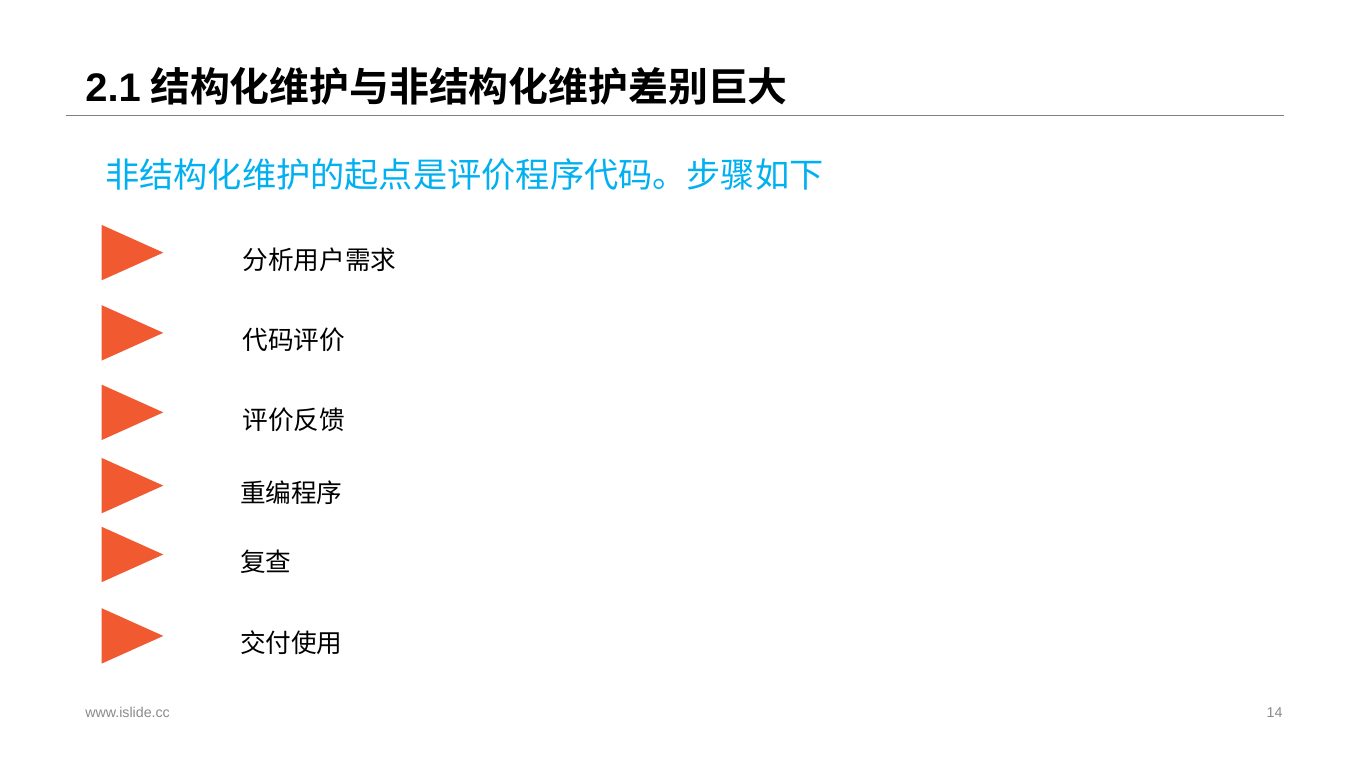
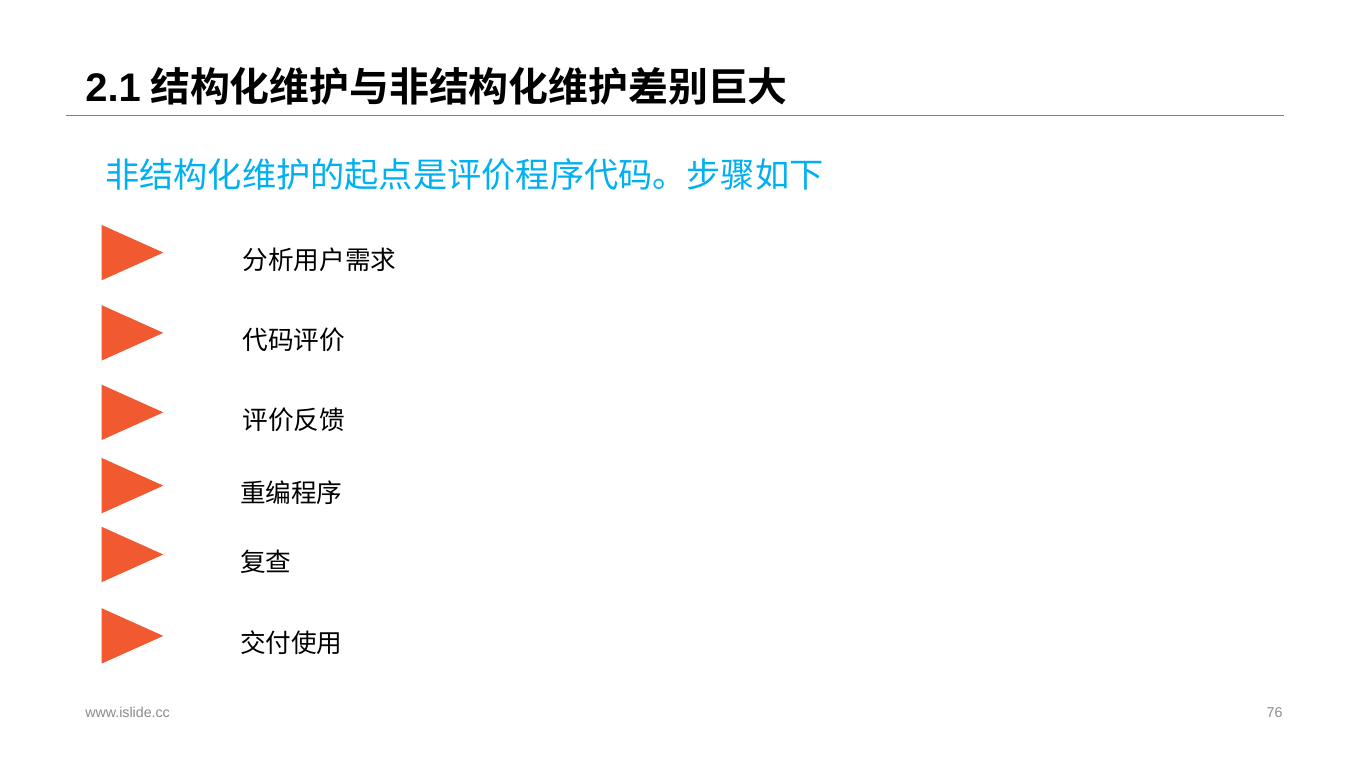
14: 14 -> 76
